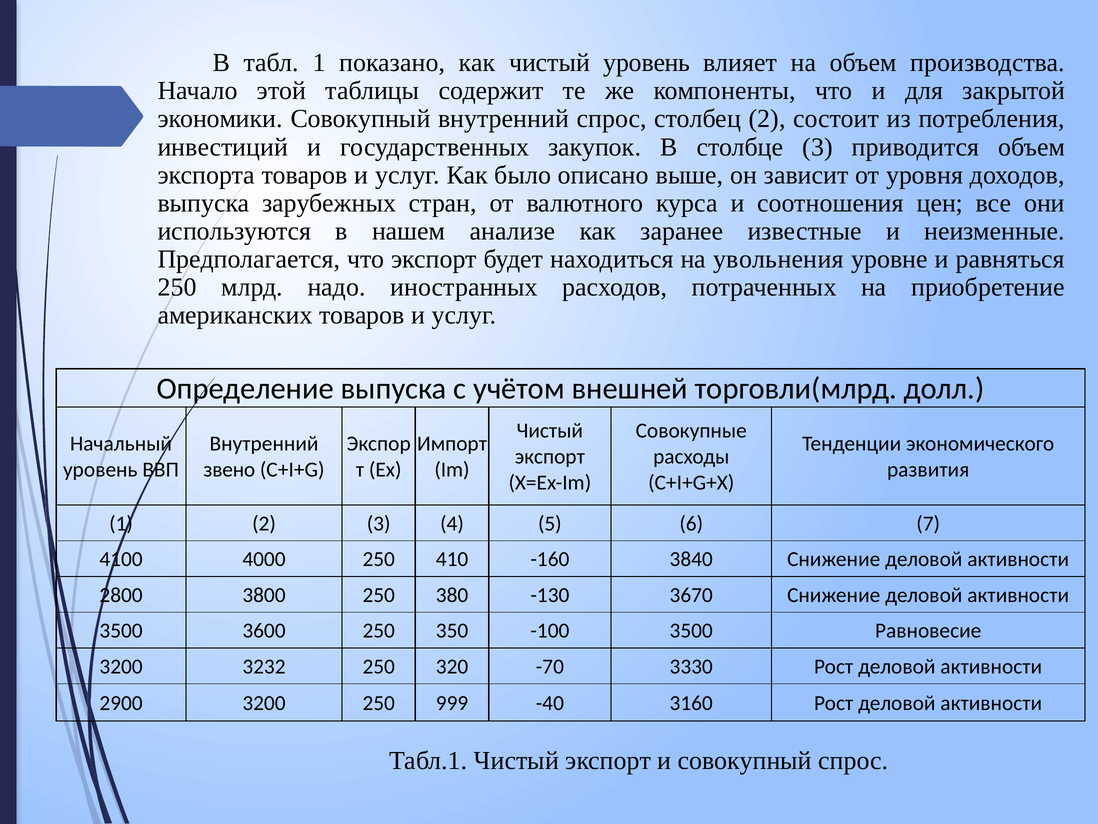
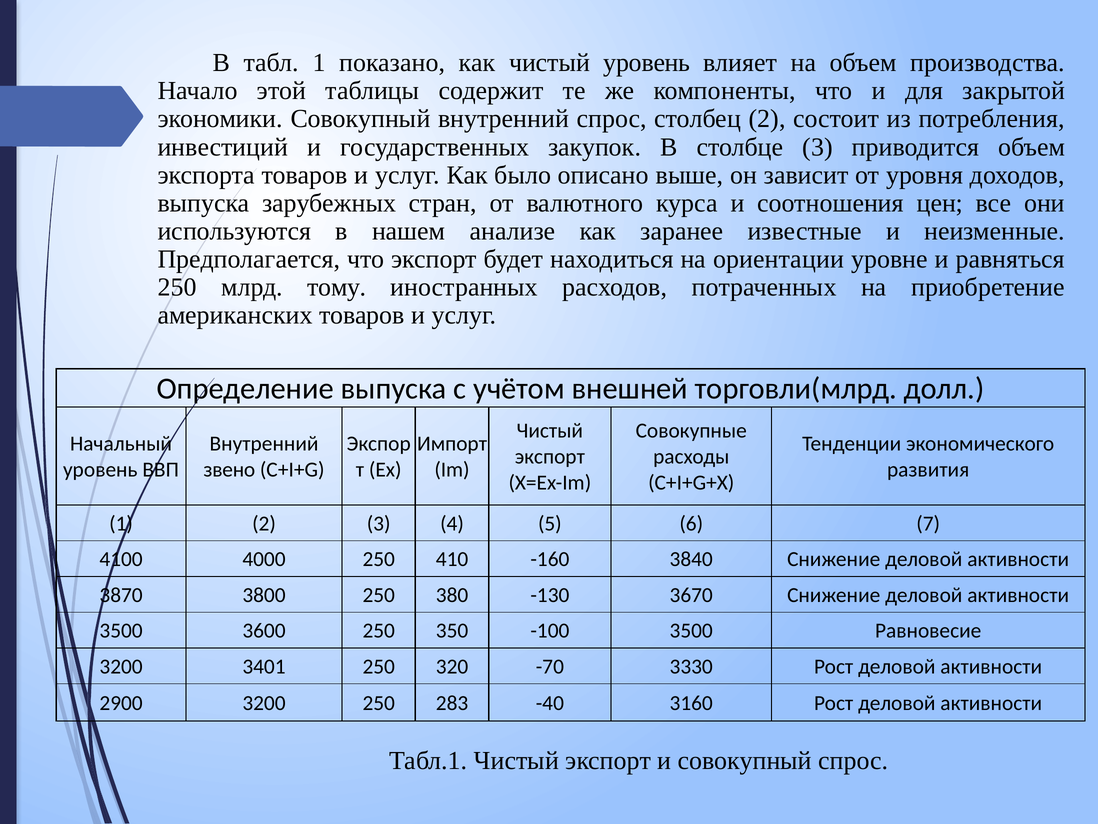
увольнения: увольнения -> ориентации
надо: надо -> тому
2800: 2800 -> 3870
3232: 3232 -> 3401
999: 999 -> 283
